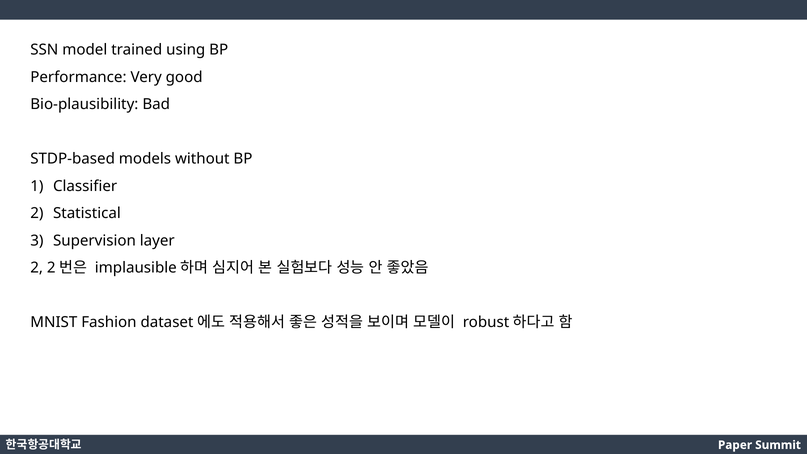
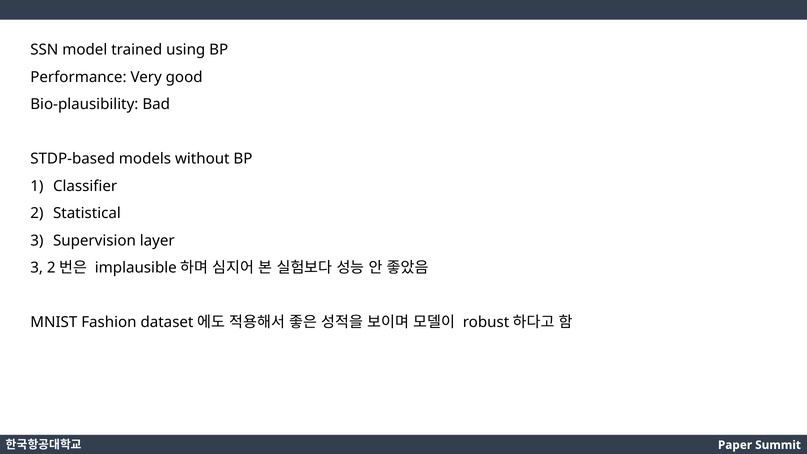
2 at (37, 268): 2 -> 3
